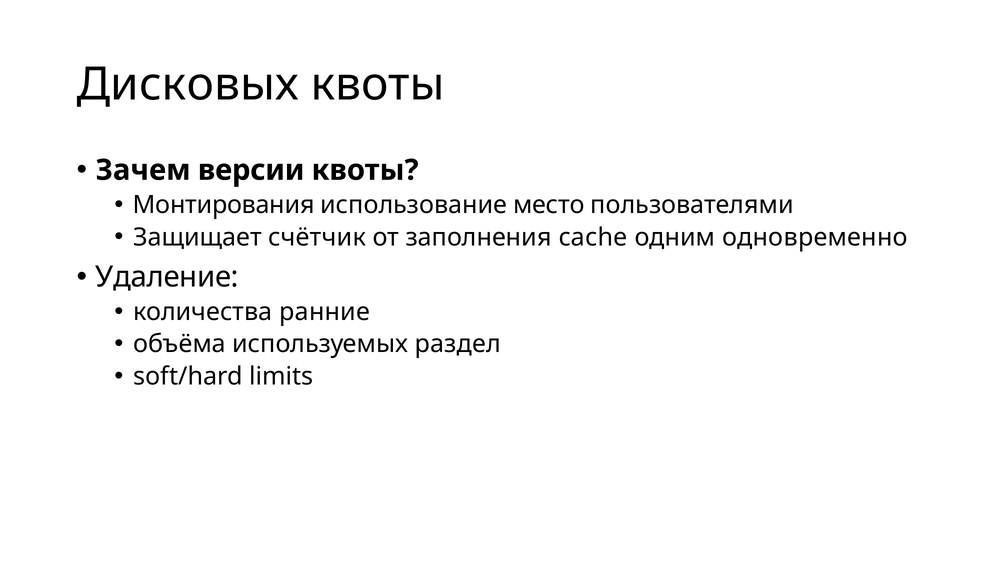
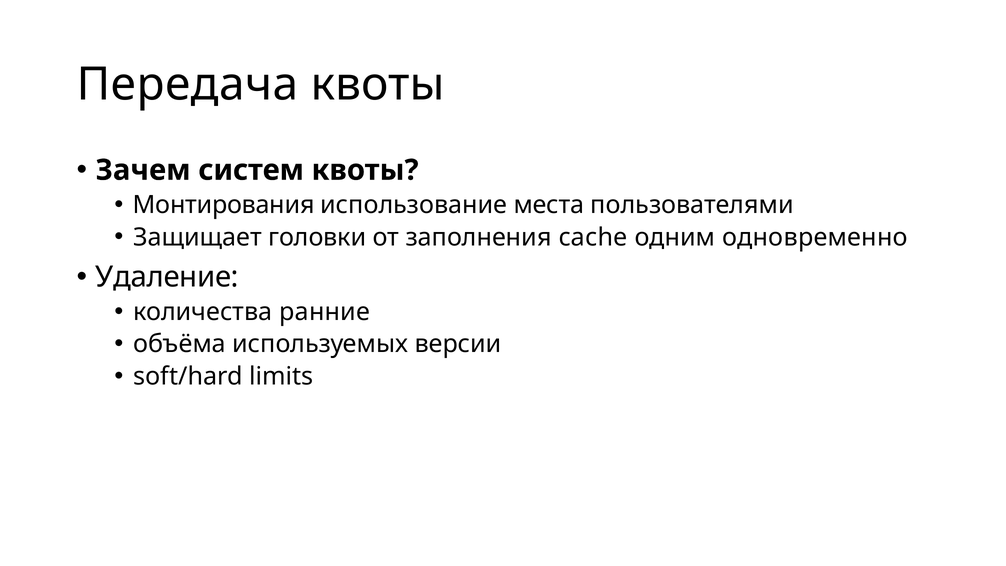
Дисковых: Дисковых -> Передача
версии: версии -> систем
место: место -> места
счётчик: счётчик -> головки
раздел: раздел -> версии
